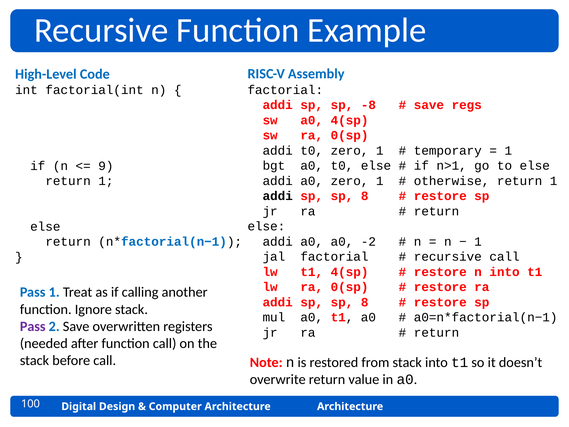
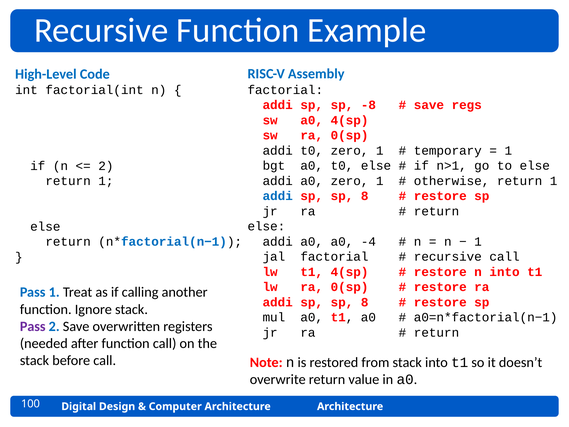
9 at (106, 166): 9 -> 2
addi at (278, 196) colour: black -> blue
-2: -2 -> -4
